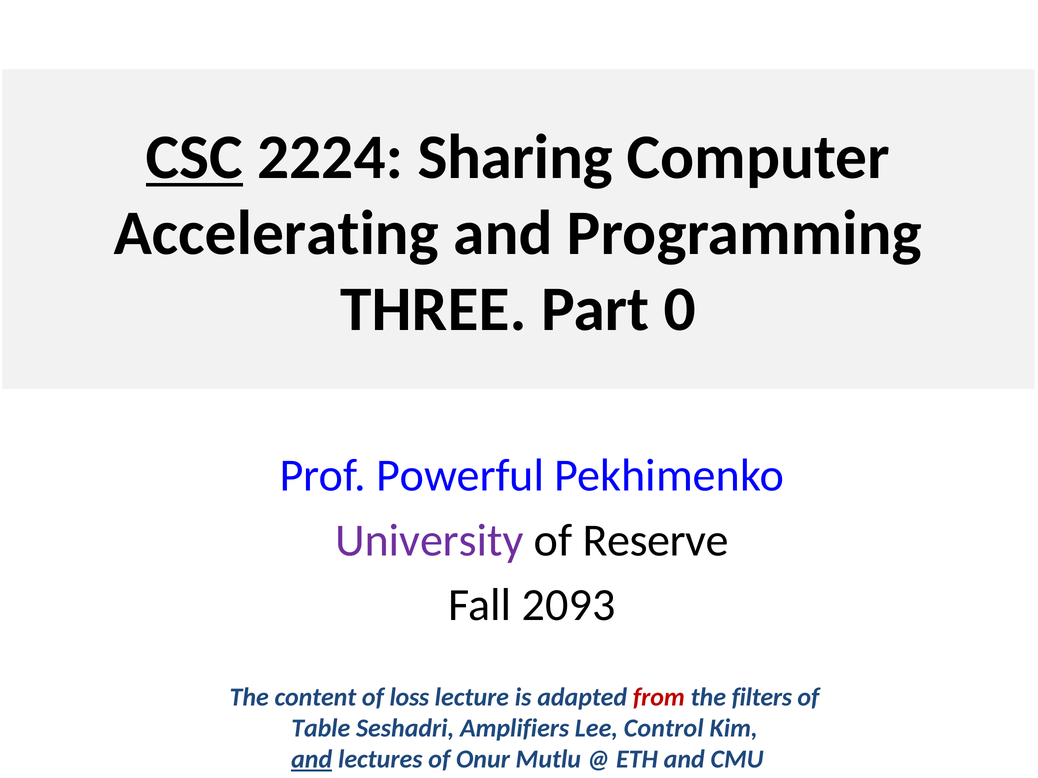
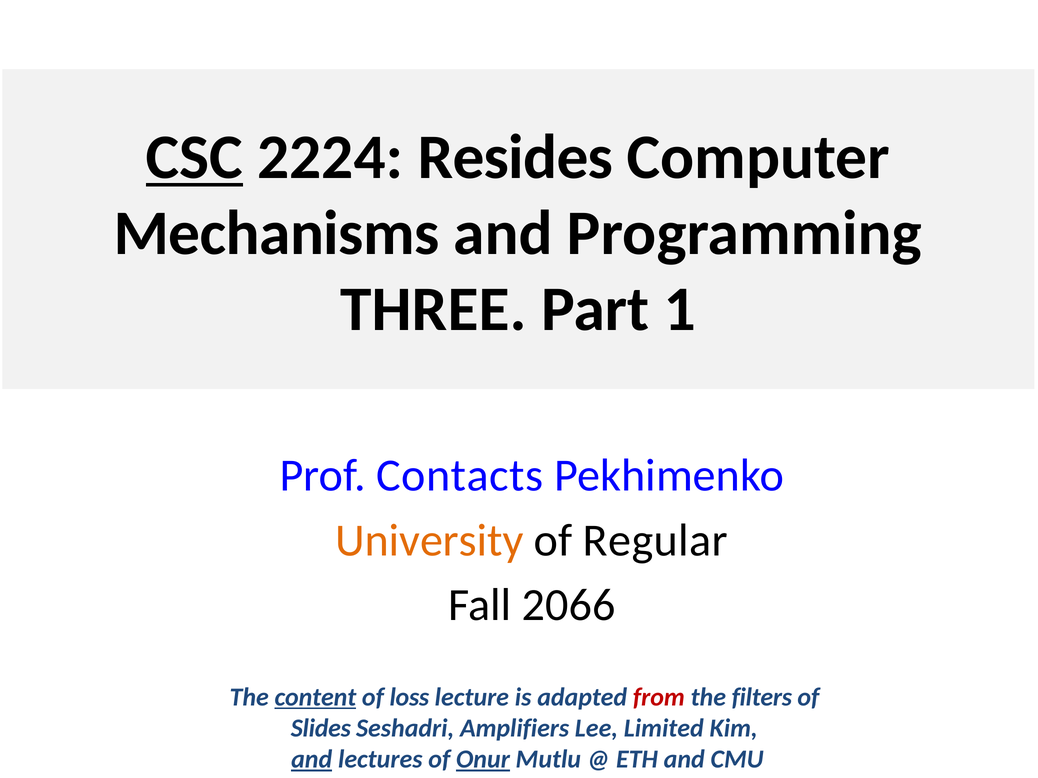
Sharing: Sharing -> Resides
Accelerating: Accelerating -> Mechanisms
0: 0 -> 1
Powerful: Powerful -> Contacts
University colour: purple -> orange
Reserve: Reserve -> Regular
2093: 2093 -> 2066
content underline: none -> present
Table: Table -> Slides
Control: Control -> Limited
Onur underline: none -> present
